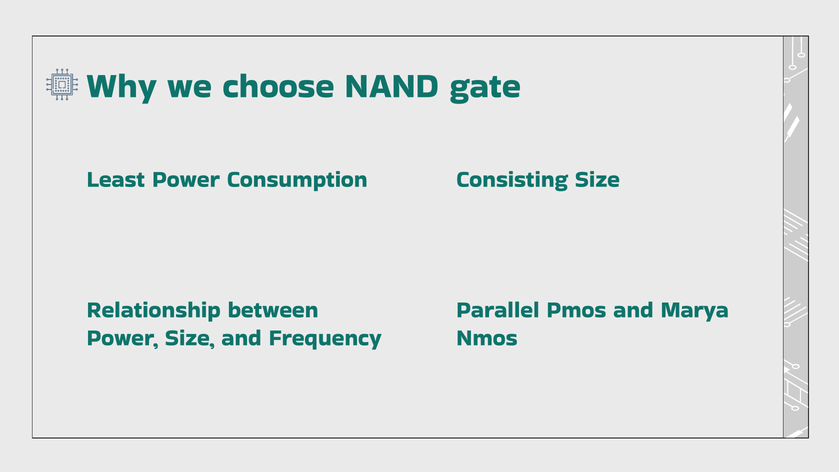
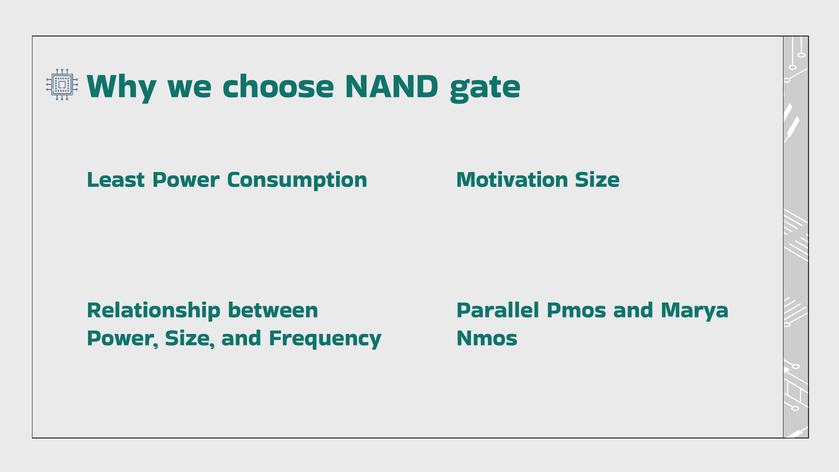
Consisting: Consisting -> Motivation
